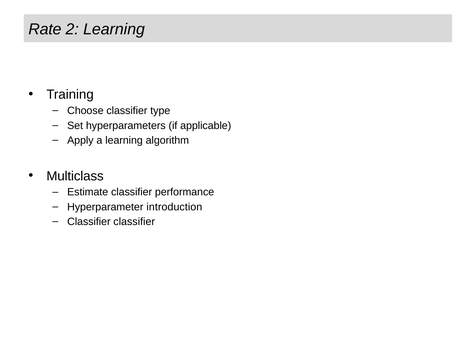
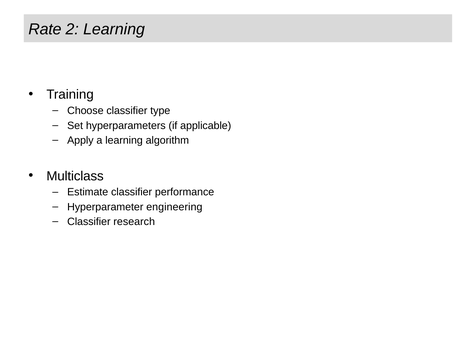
introduction: introduction -> engineering
Classifier classifier: classifier -> research
